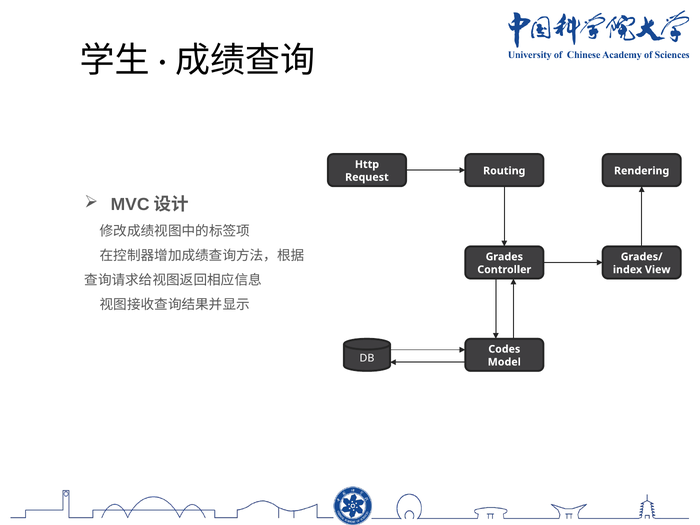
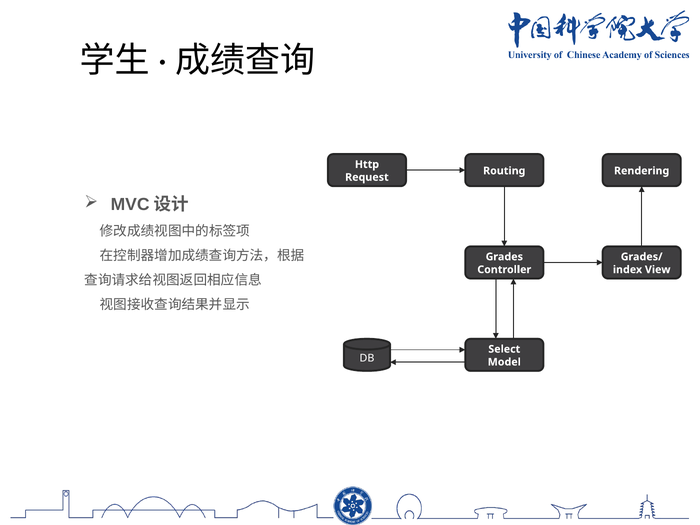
Codes: Codes -> Select
